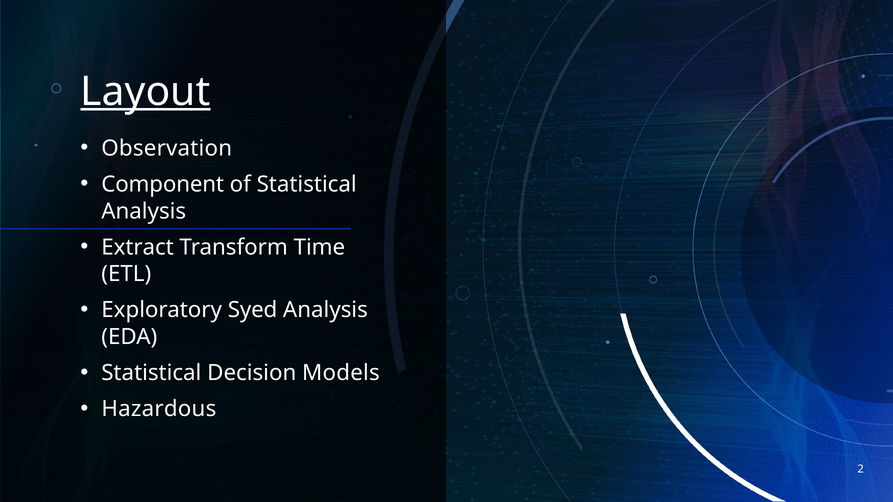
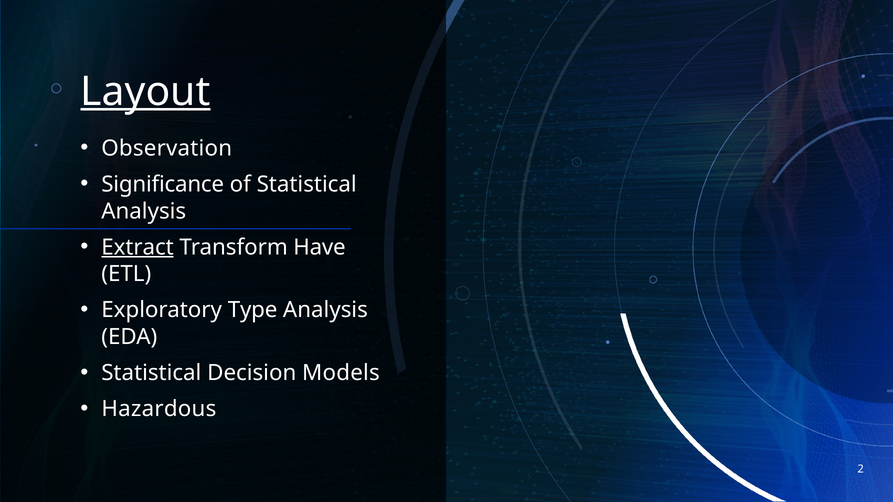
Component: Component -> Significance
Extract underline: none -> present
Time: Time -> Have
Syed: Syed -> Type
